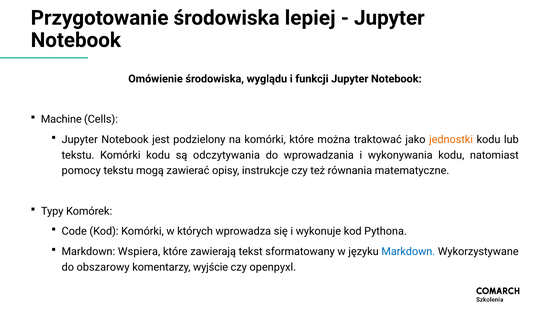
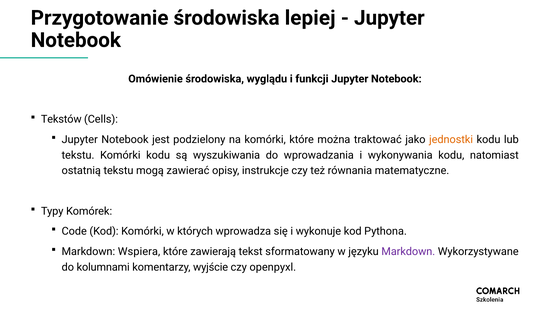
Machine: Machine -> Tekstów
odczytywania: odczytywania -> wyszukiwania
pomocy: pomocy -> ostatnią
Markdown at (408, 252) colour: blue -> purple
obszarowy: obszarowy -> kolumnami
